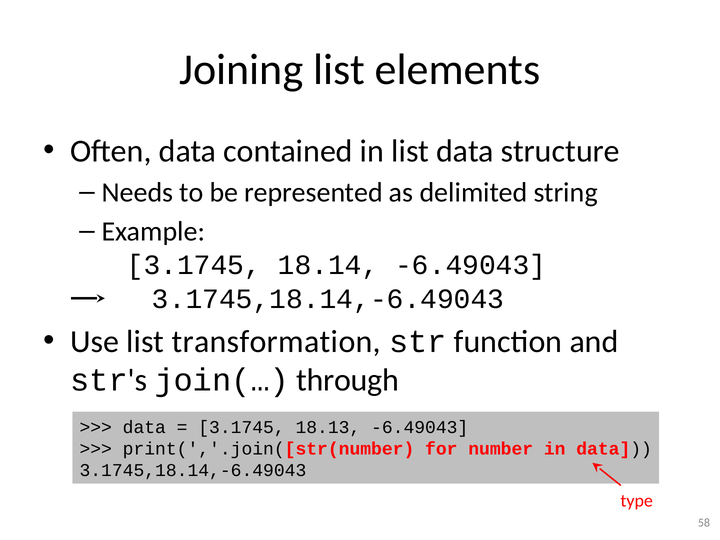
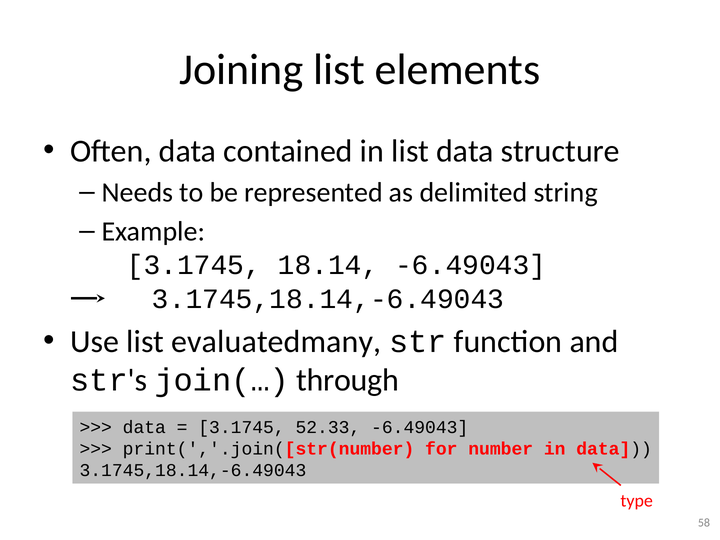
transformation: transformation -> evaluatedmany
18.13: 18.13 -> 52.33
